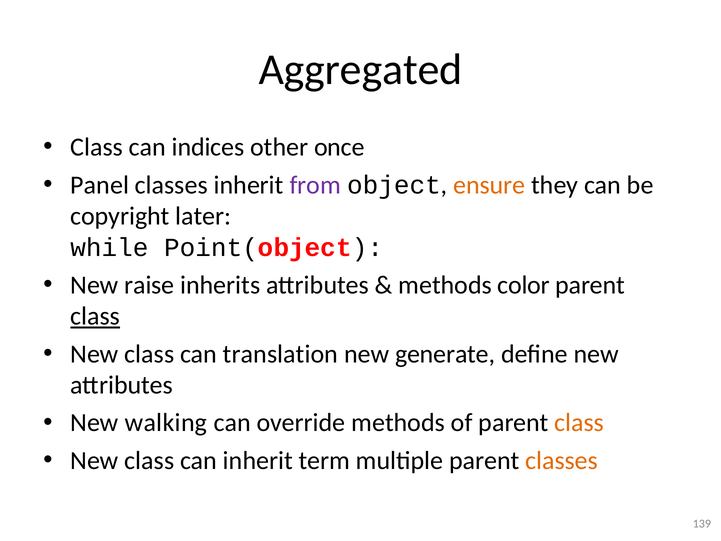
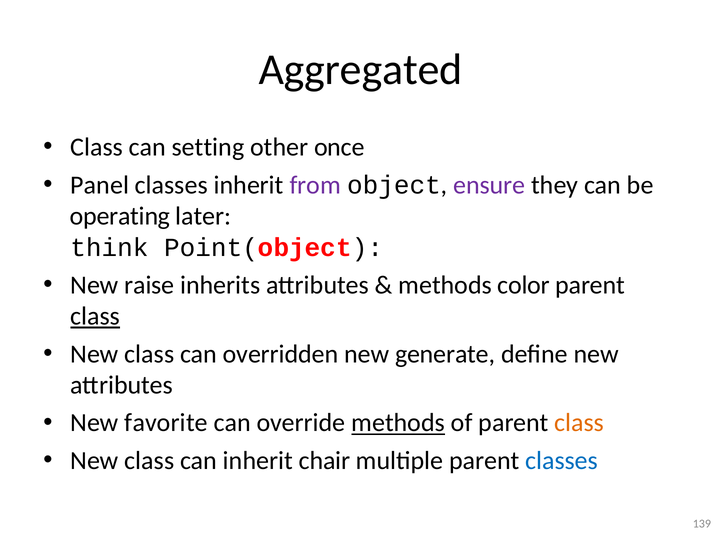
indices: indices -> setting
ensure colour: orange -> purple
copyright: copyright -> operating
while: while -> think
translation: translation -> overridden
walking: walking -> favorite
methods at (398, 423) underline: none -> present
term: term -> chair
classes at (562, 460) colour: orange -> blue
